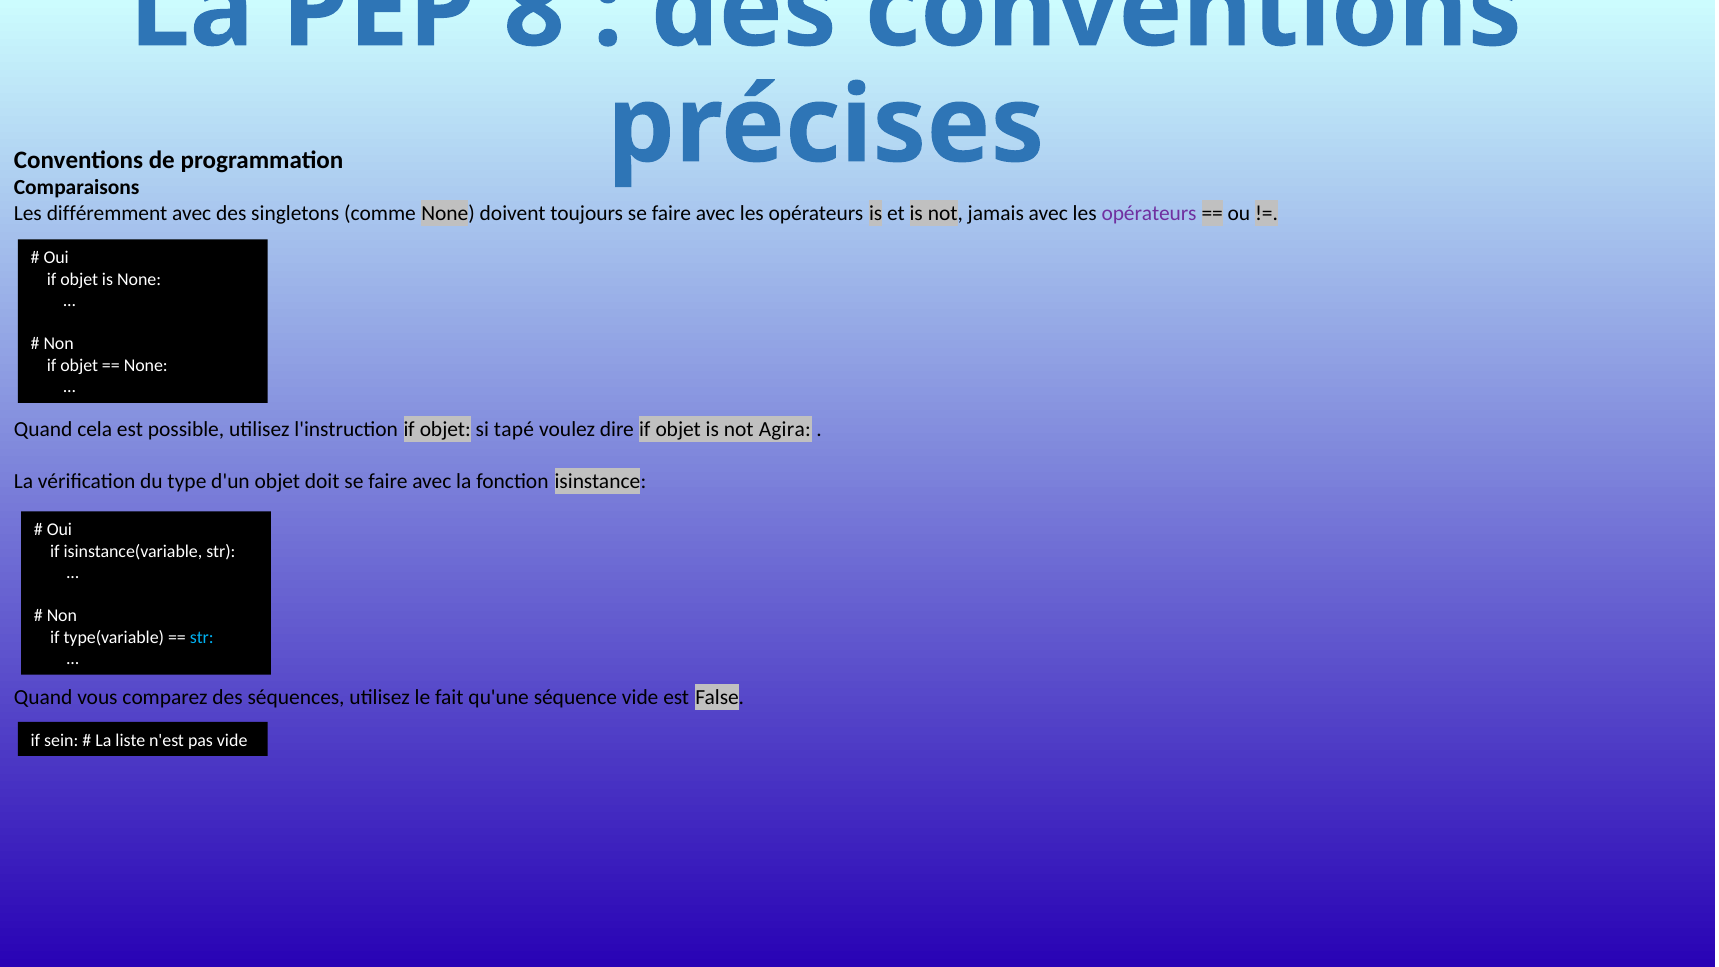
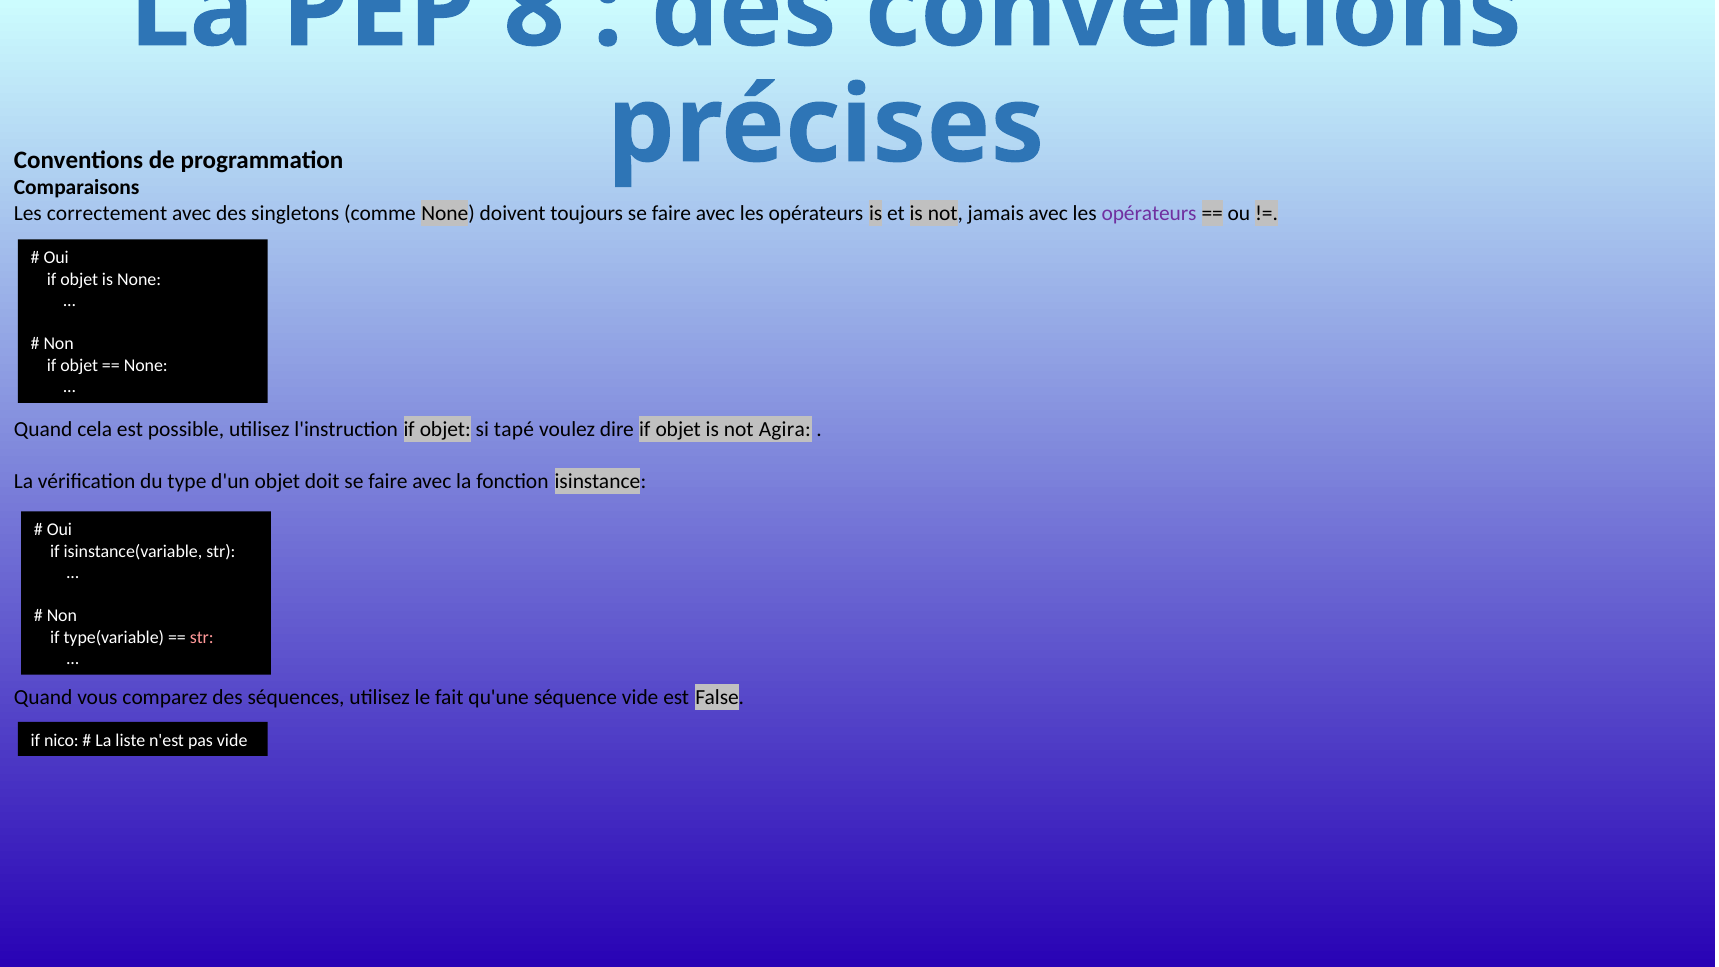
différemment: différemment -> correctement
str at (202, 637) colour: light blue -> pink
sein: sein -> nico
